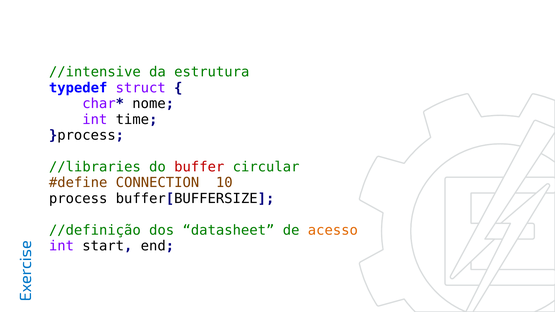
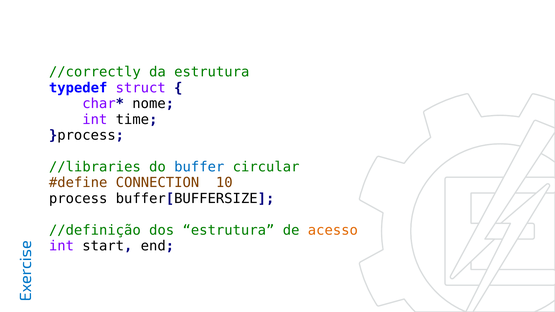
//intensive: //intensive -> //correctly
buffer colour: red -> blue
dos datasheet: datasheet -> estrutura
